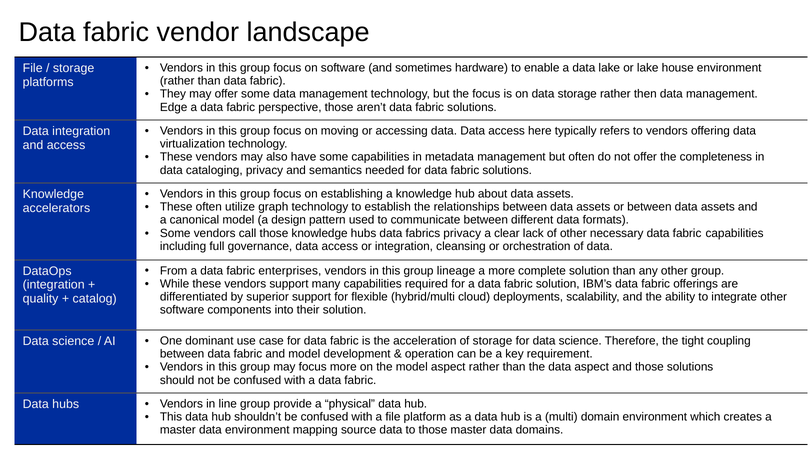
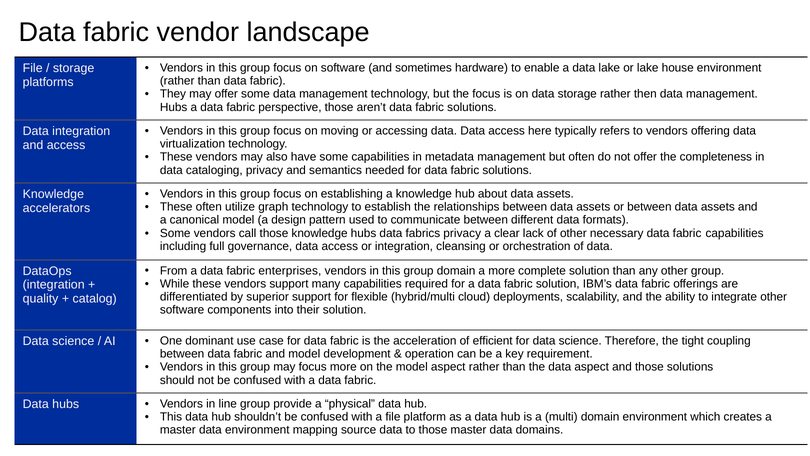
Edge at (174, 107): Edge -> Hubs
group lineage: lineage -> domain
of storage: storage -> efficient
